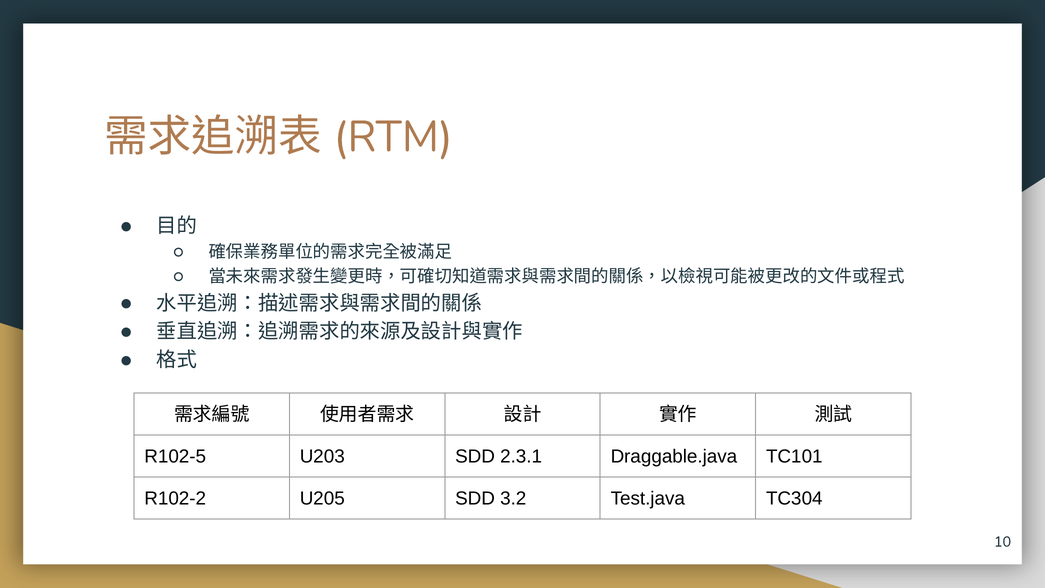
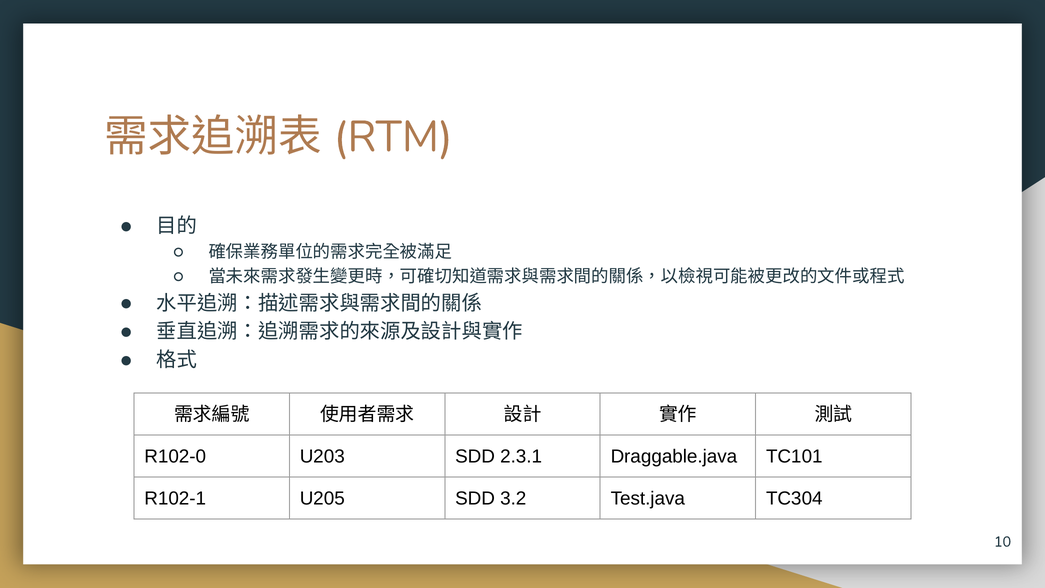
R102-5: R102-5 -> R102-0
R102-2: R102-2 -> R102-1
